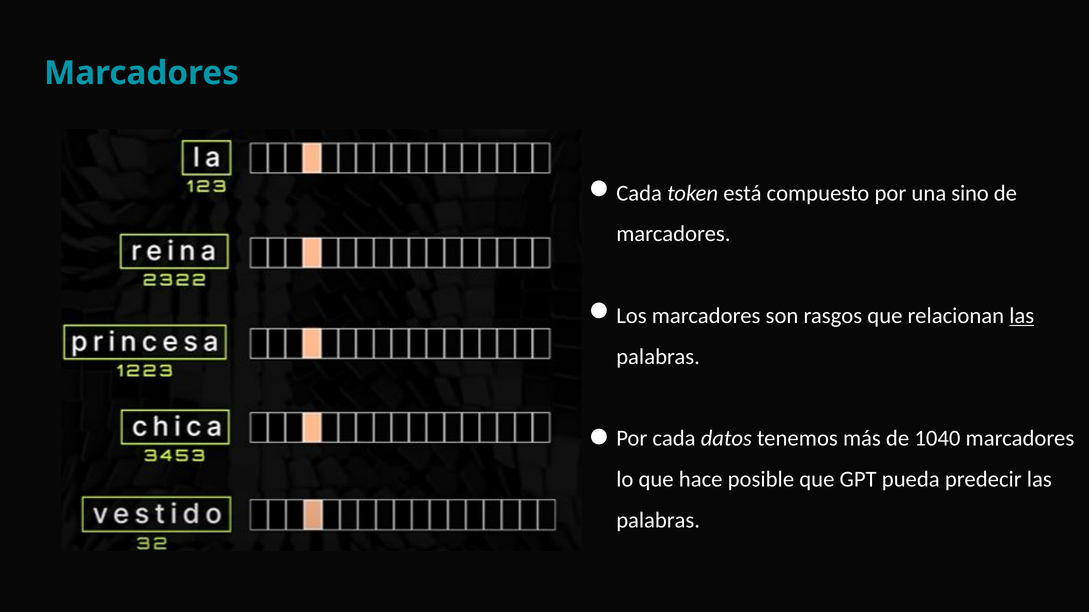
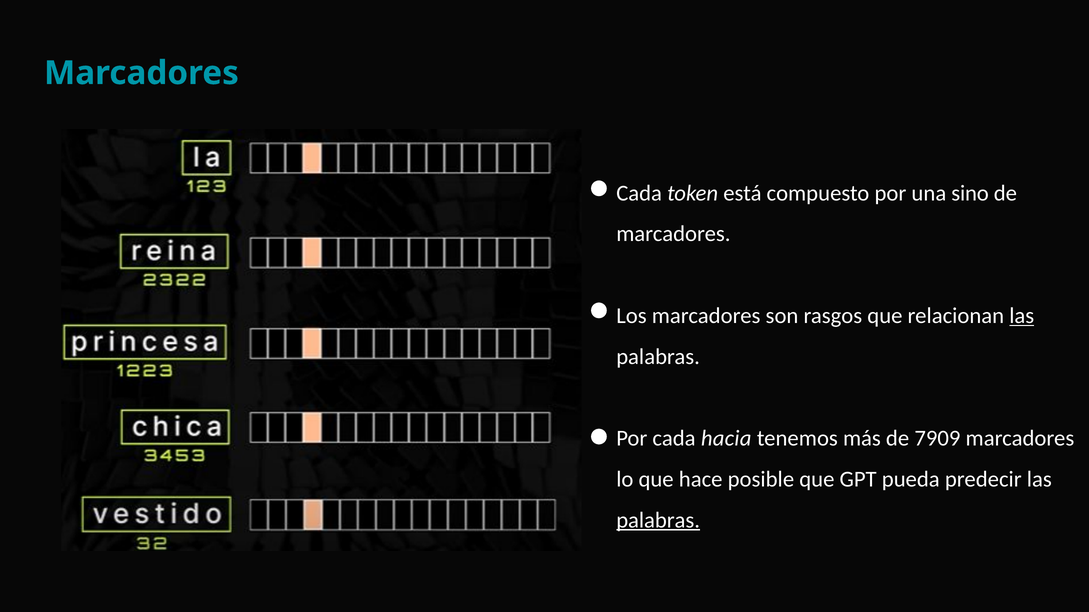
datos: datos -> hacia
1040: 1040 -> 7909
palabras at (658, 521) underline: none -> present
